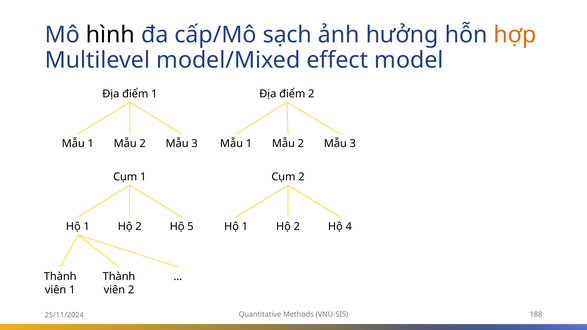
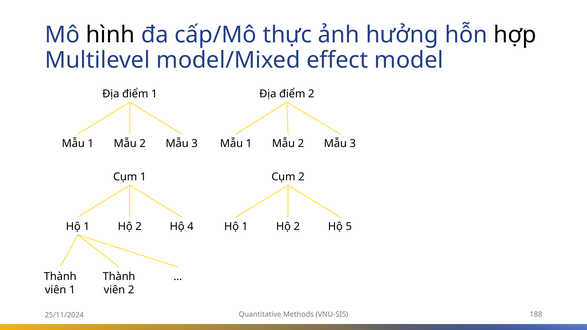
sạch: sạch -> thực
hợp colour: orange -> black
5: 5 -> 4
4: 4 -> 5
